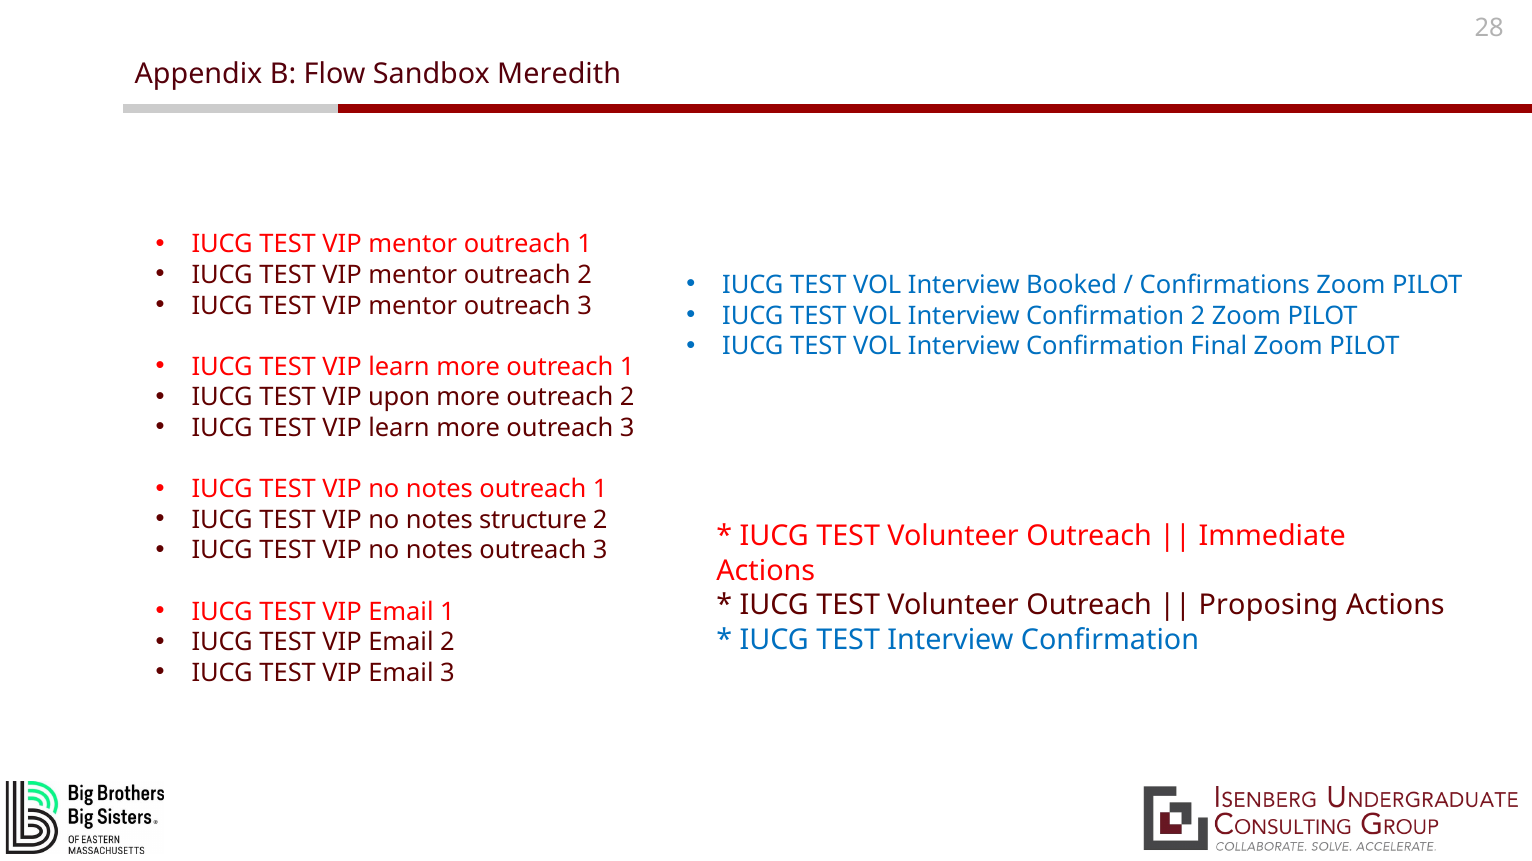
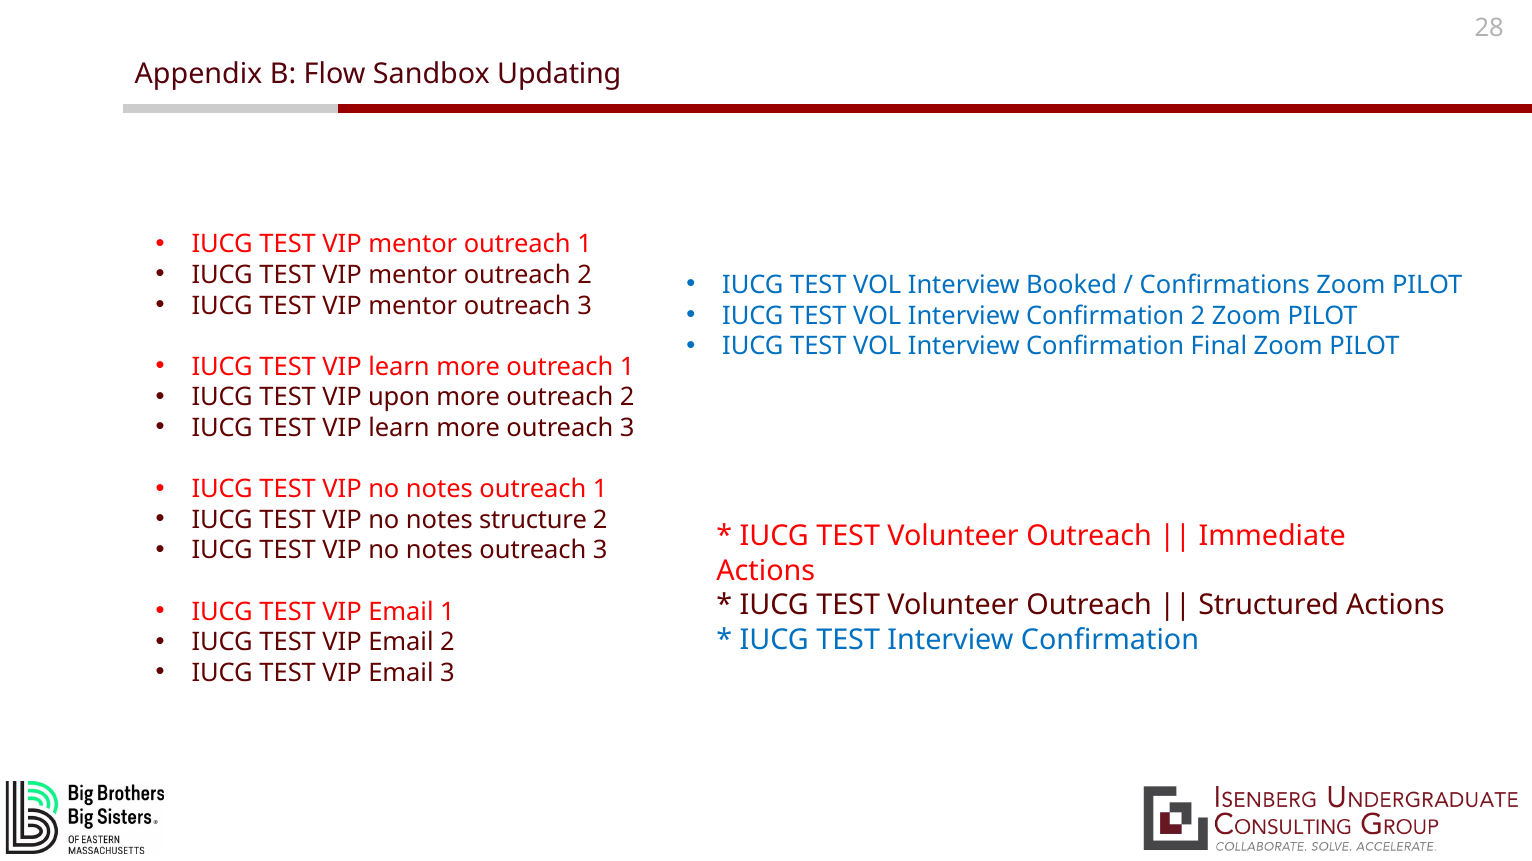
Meredith: Meredith -> Updating
Proposing: Proposing -> Structured
